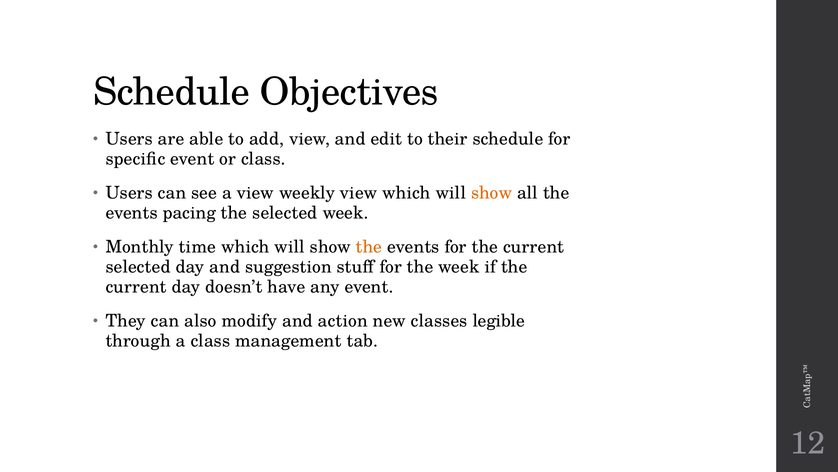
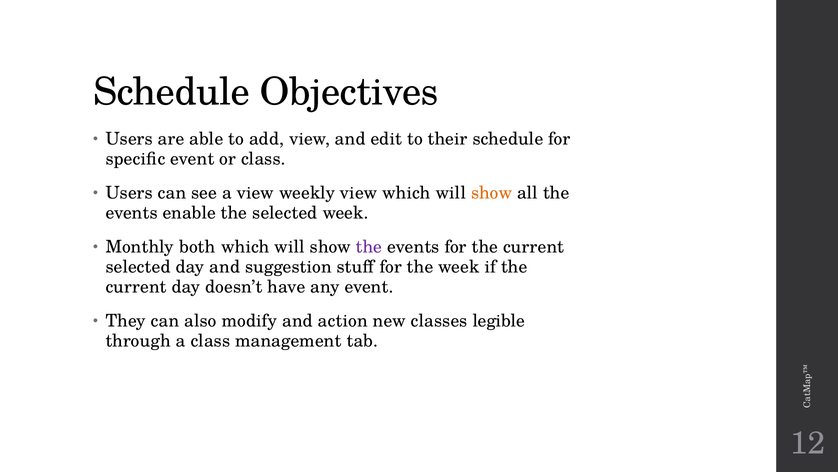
pacing: pacing -> enable
time: time -> both
the at (369, 247) colour: orange -> purple
